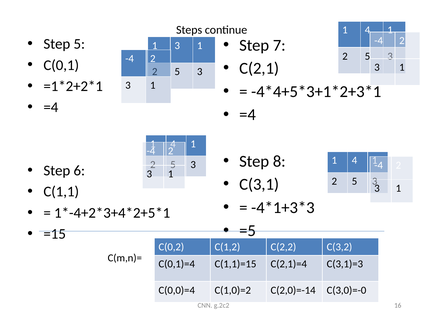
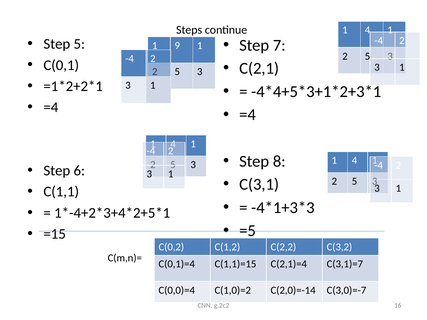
3 at (177, 46): 3 -> 9
C(3,1)=3: C(3,1)=3 -> C(3,1)=7
C(3,0)=-0: C(3,0)=-0 -> C(3,0)=-7
